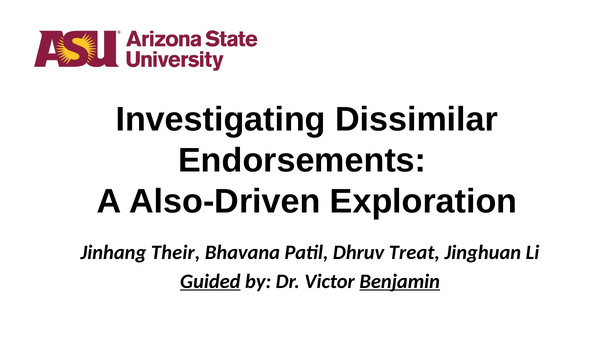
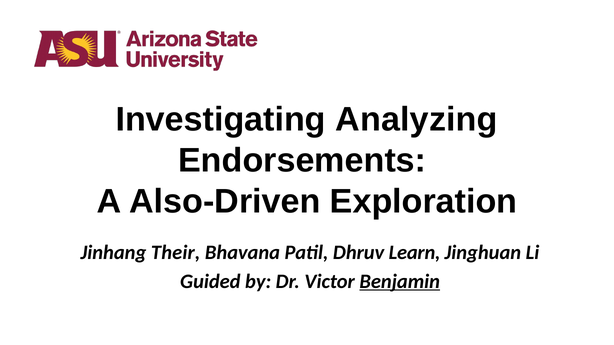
Dissimilar: Dissimilar -> Analyzing
Treat: Treat -> Learn
Guided underline: present -> none
